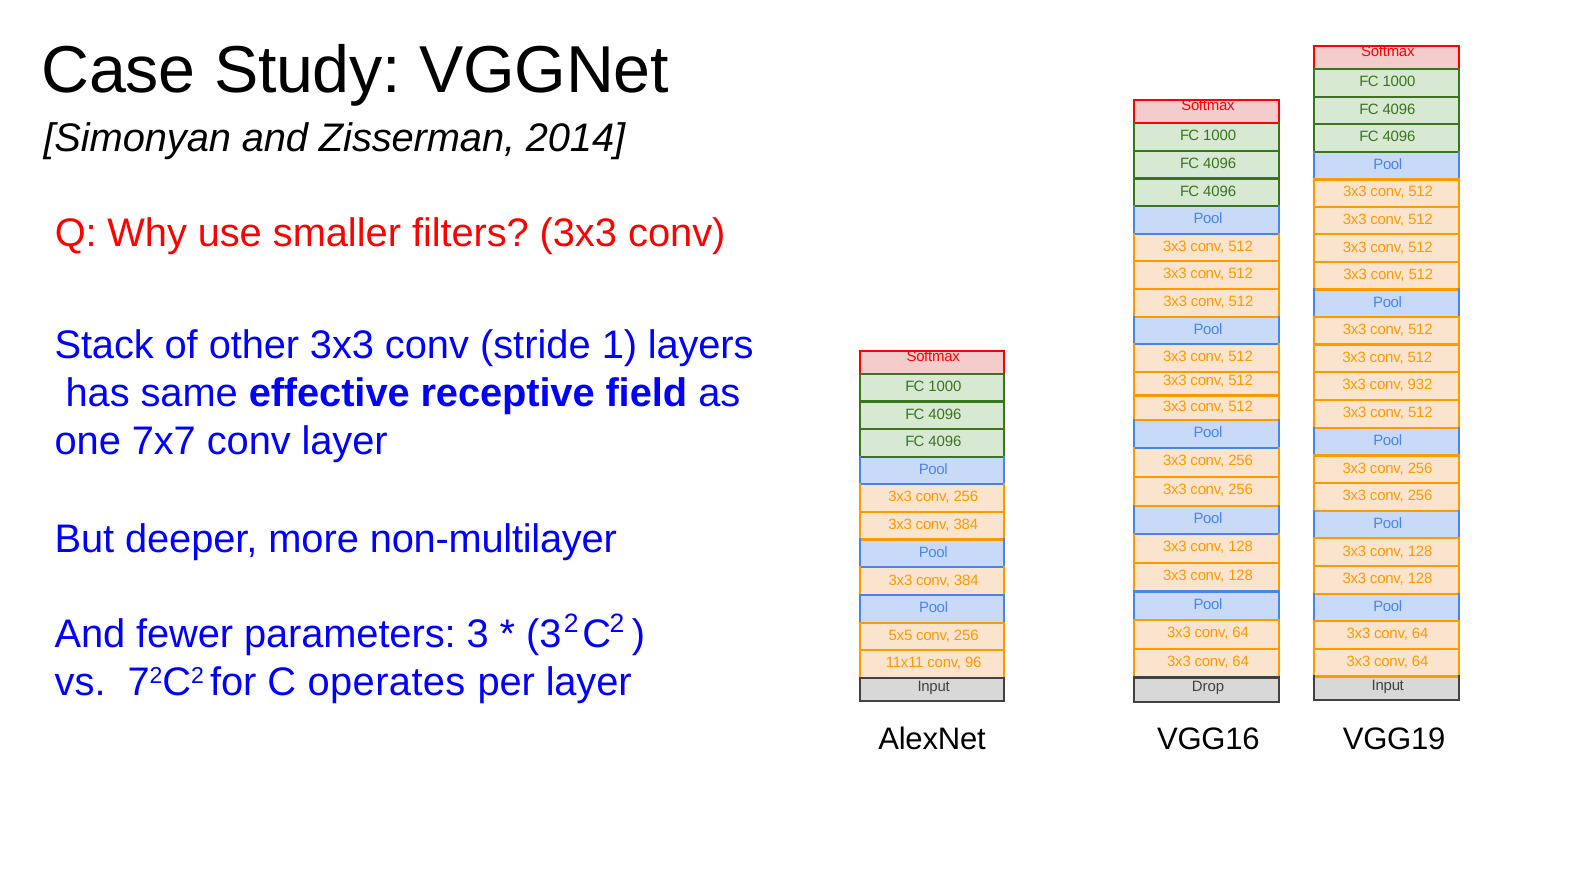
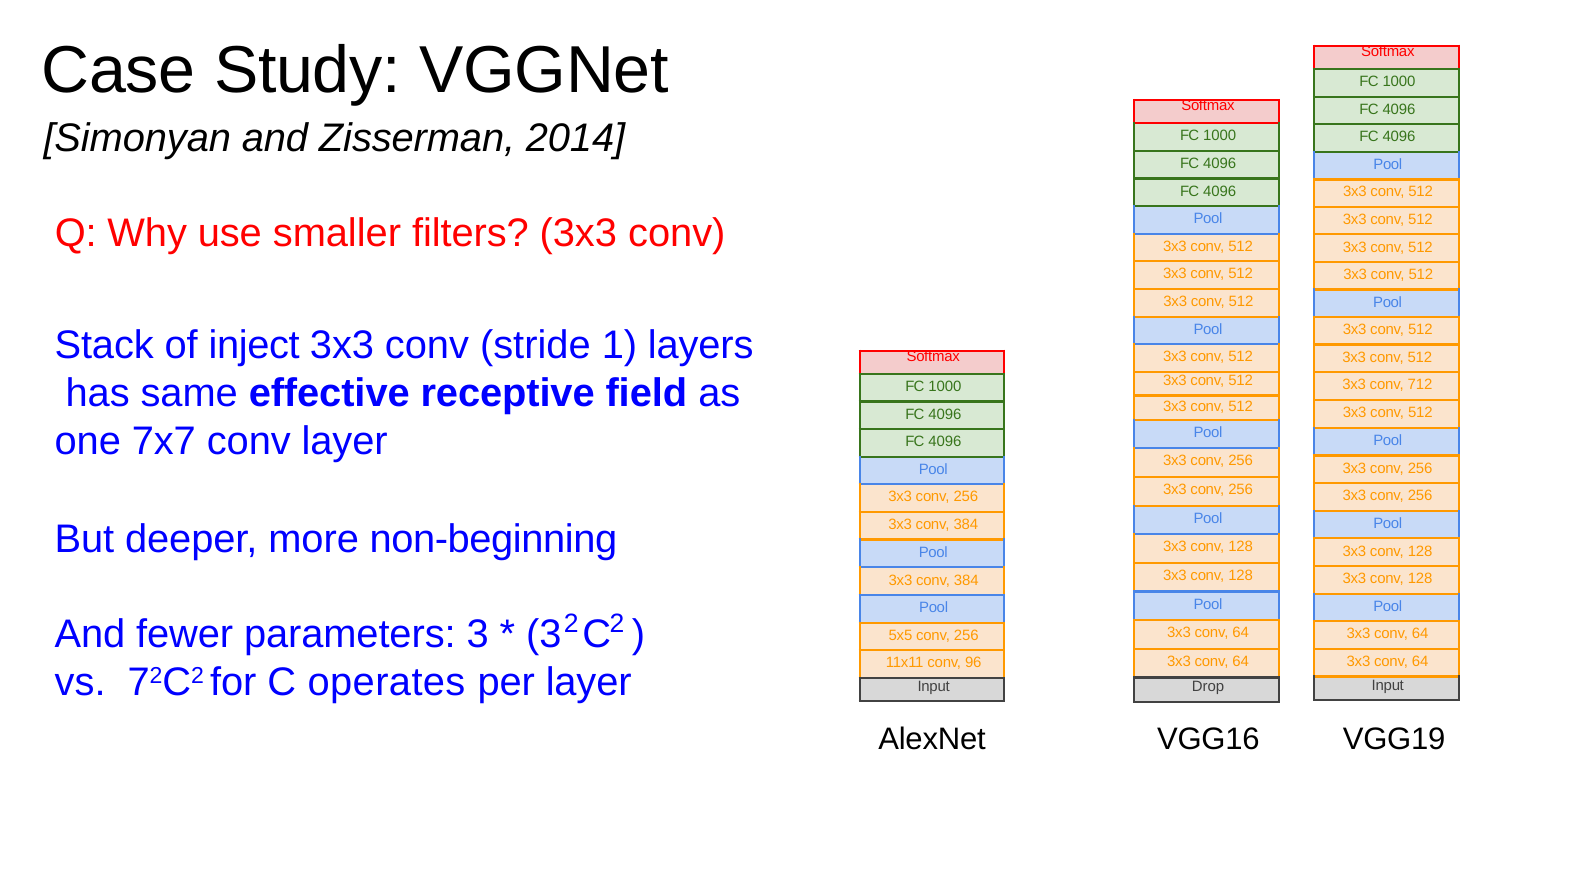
other: other -> inject
932: 932 -> 712
non-multilayer: non-multilayer -> non-beginning
